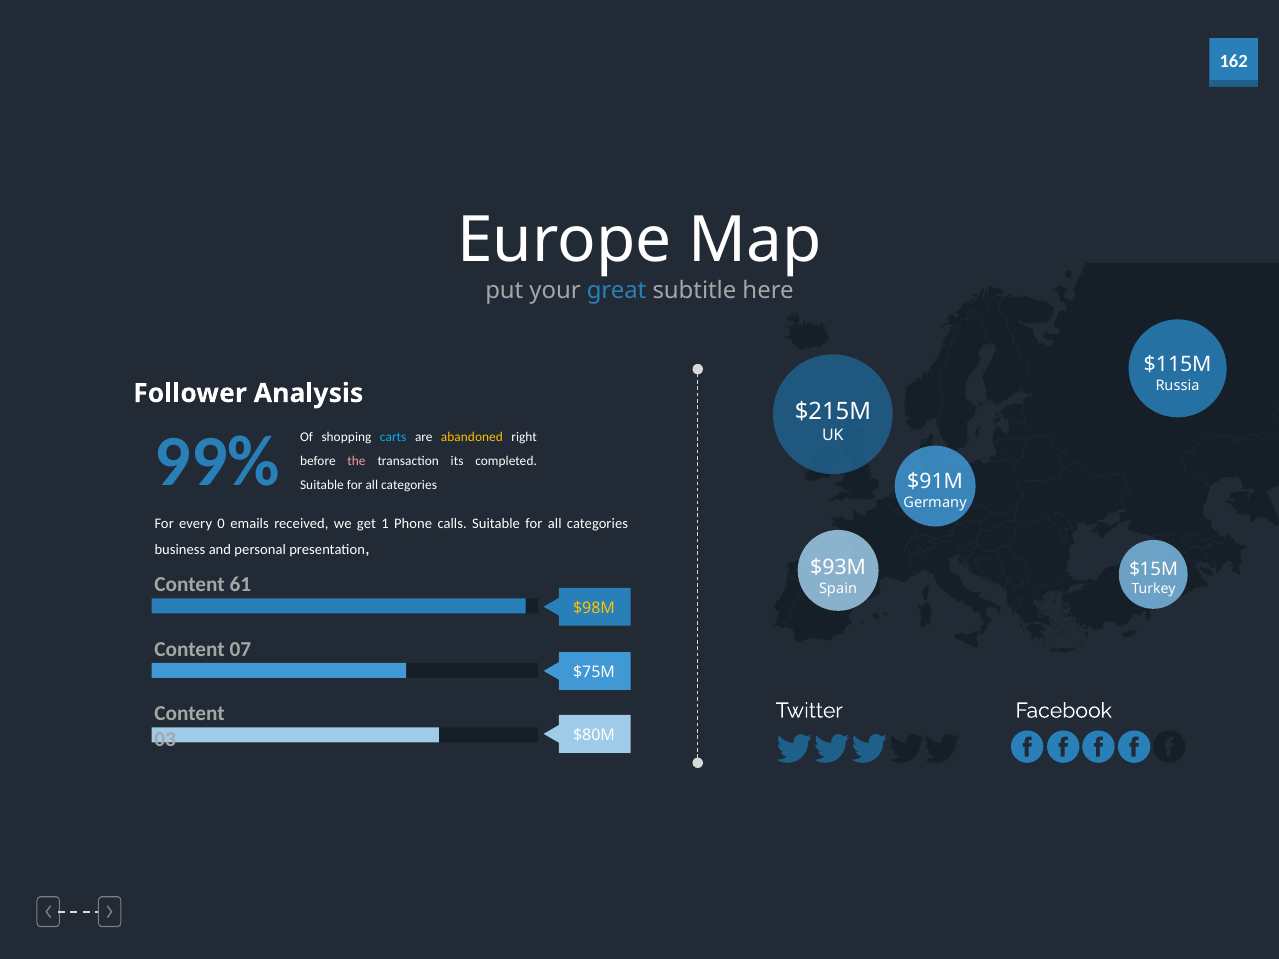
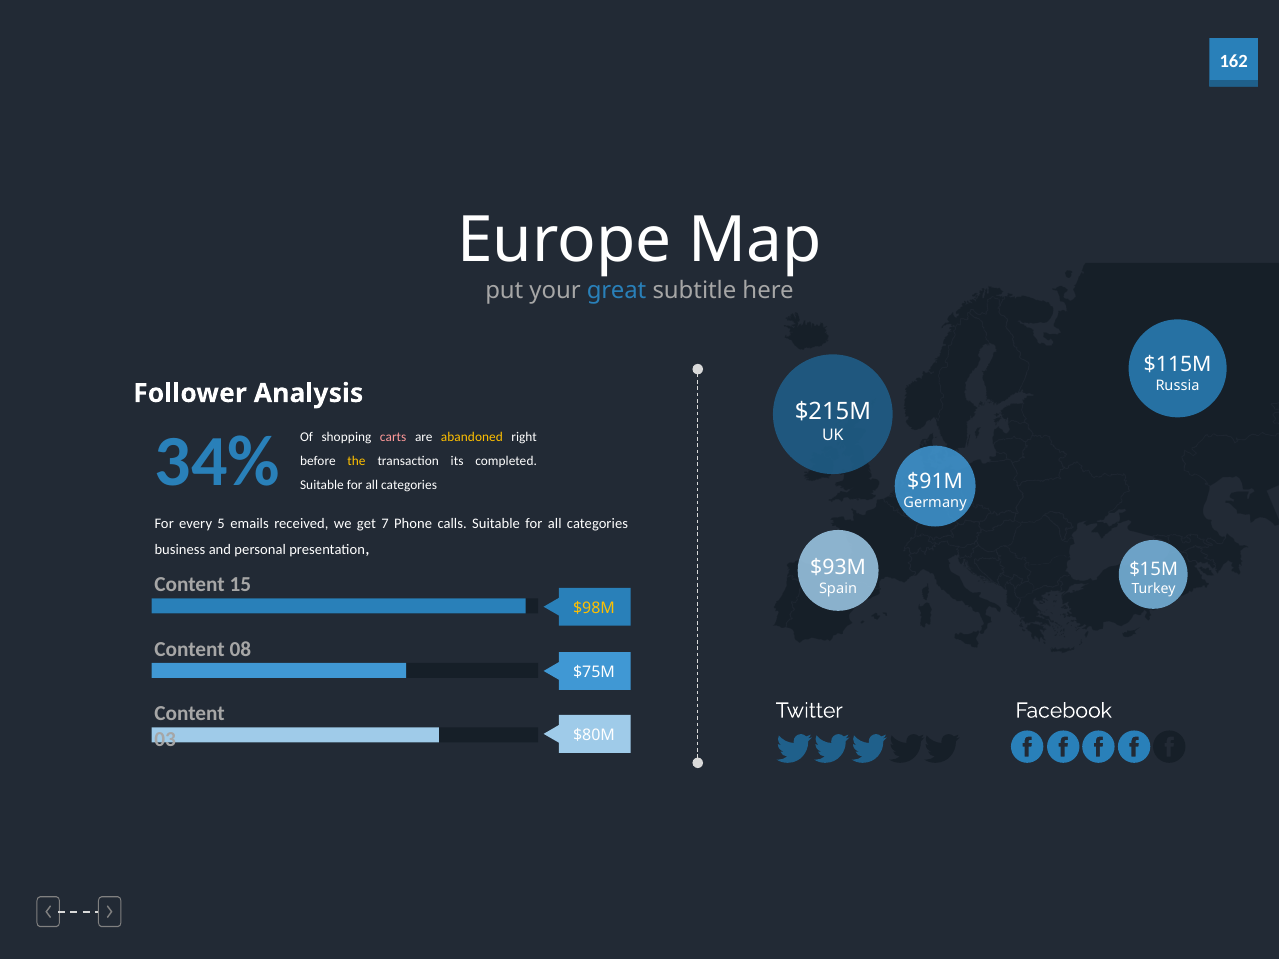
carts colour: light blue -> pink
99%: 99% -> 34%
the colour: pink -> yellow
0: 0 -> 5
1: 1 -> 7
61: 61 -> 15
07: 07 -> 08
